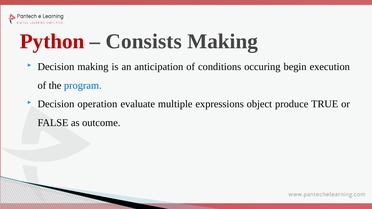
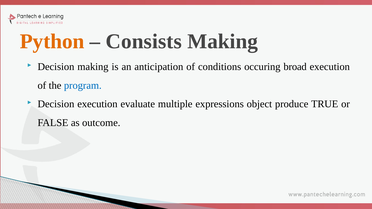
Python colour: red -> orange
begin: begin -> broad
Decision operation: operation -> execution
